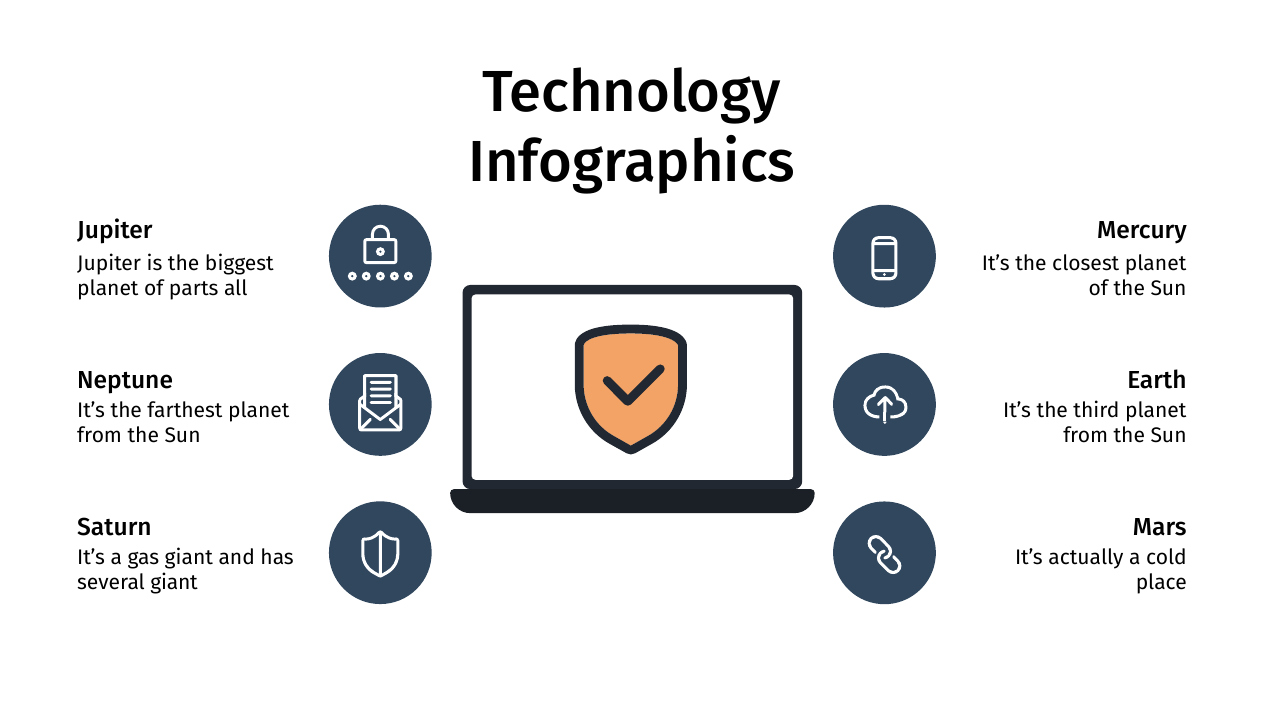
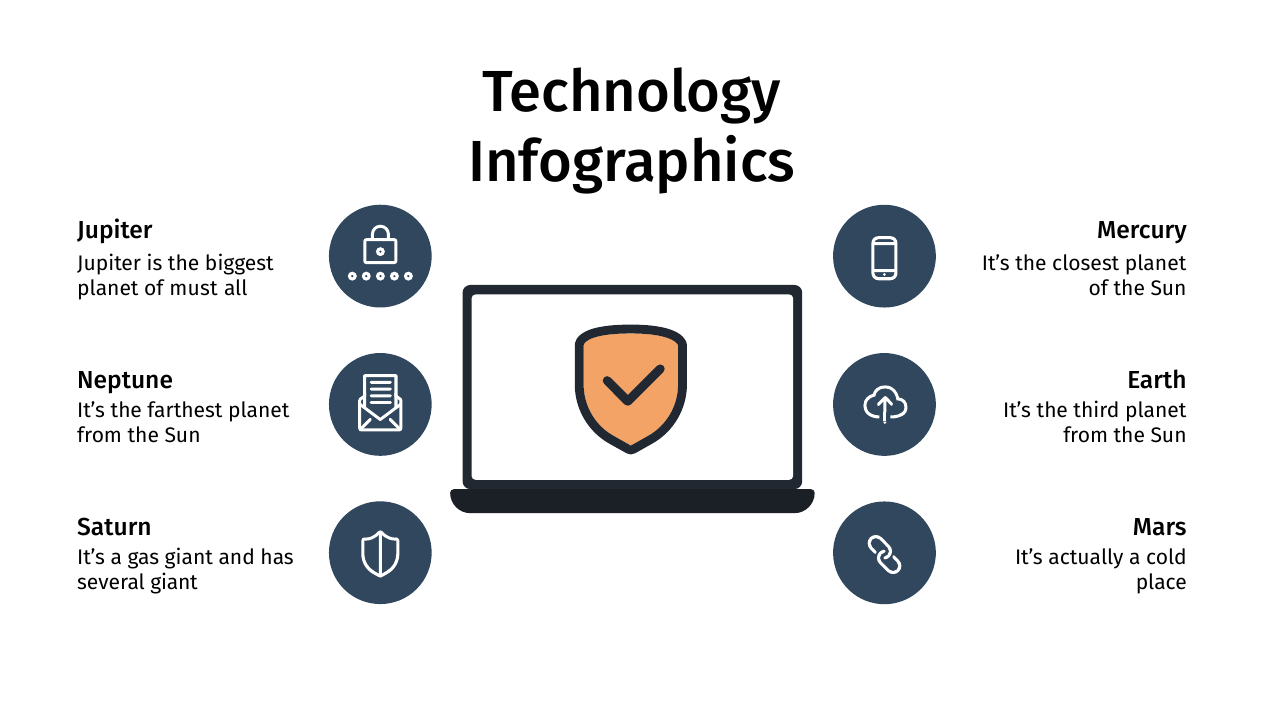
parts: parts -> must
